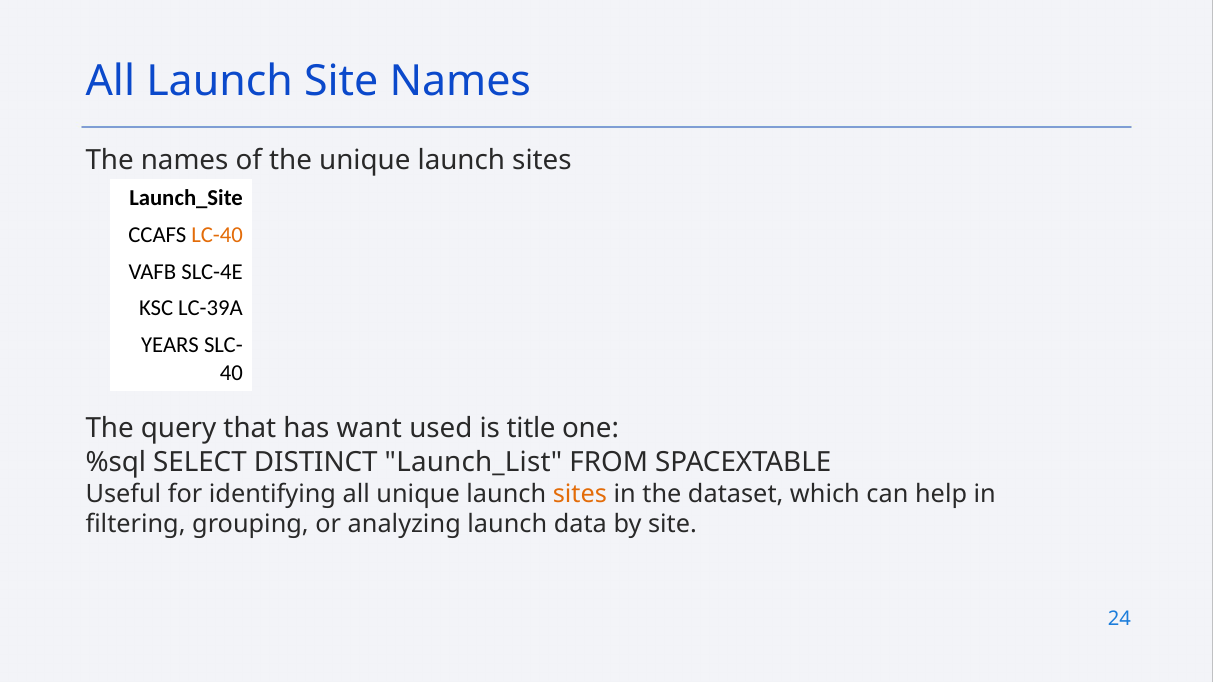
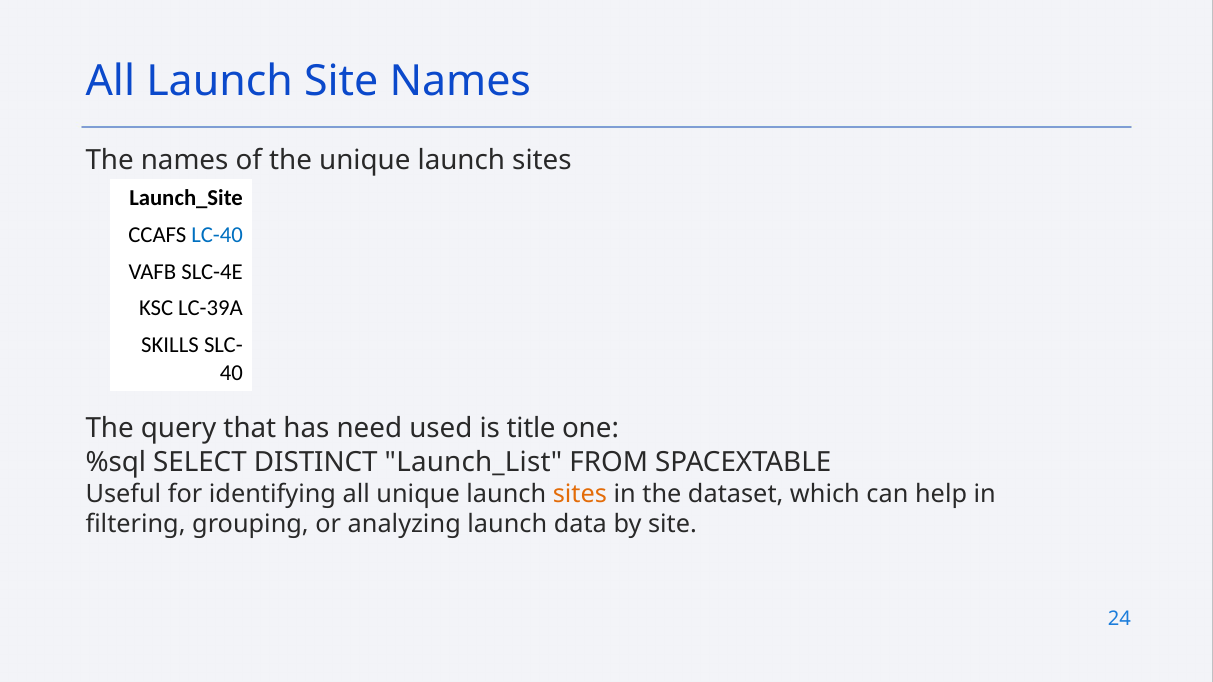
LC-40 colour: orange -> blue
YEARS: YEARS -> SKILLS
want: want -> need
